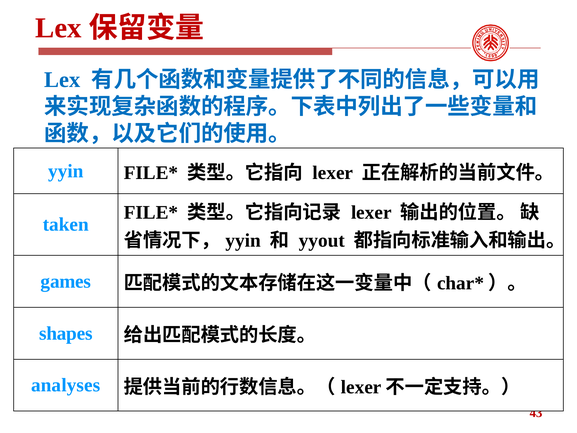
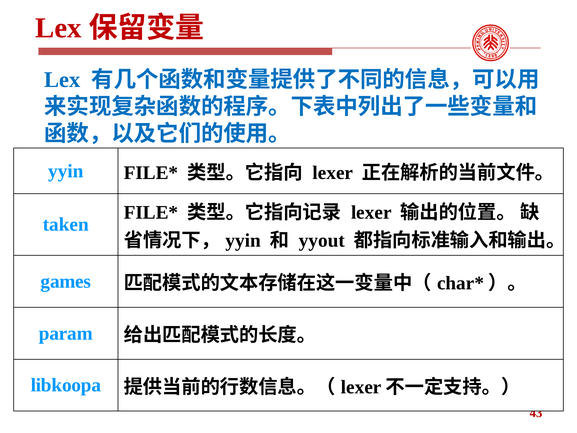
shapes: shapes -> param
analyses: analyses -> libkoopa
